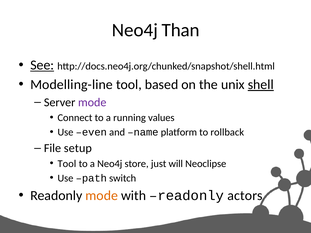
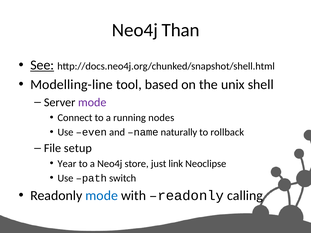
shell underline: present -> none
values: values -> nodes
platform: platform -> naturally
Tool at (67, 164): Tool -> Year
will: will -> link
mode at (102, 196) colour: orange -> blue
actors: actors -> calling
